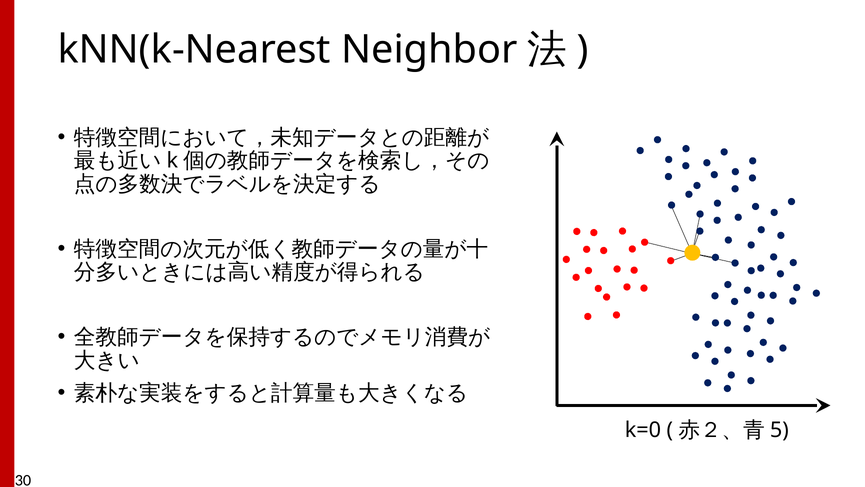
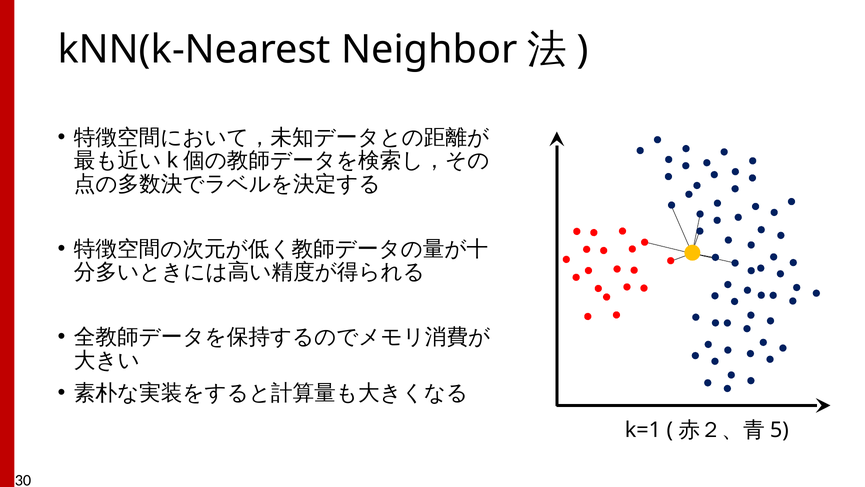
k=0: k=0 -> k=1
